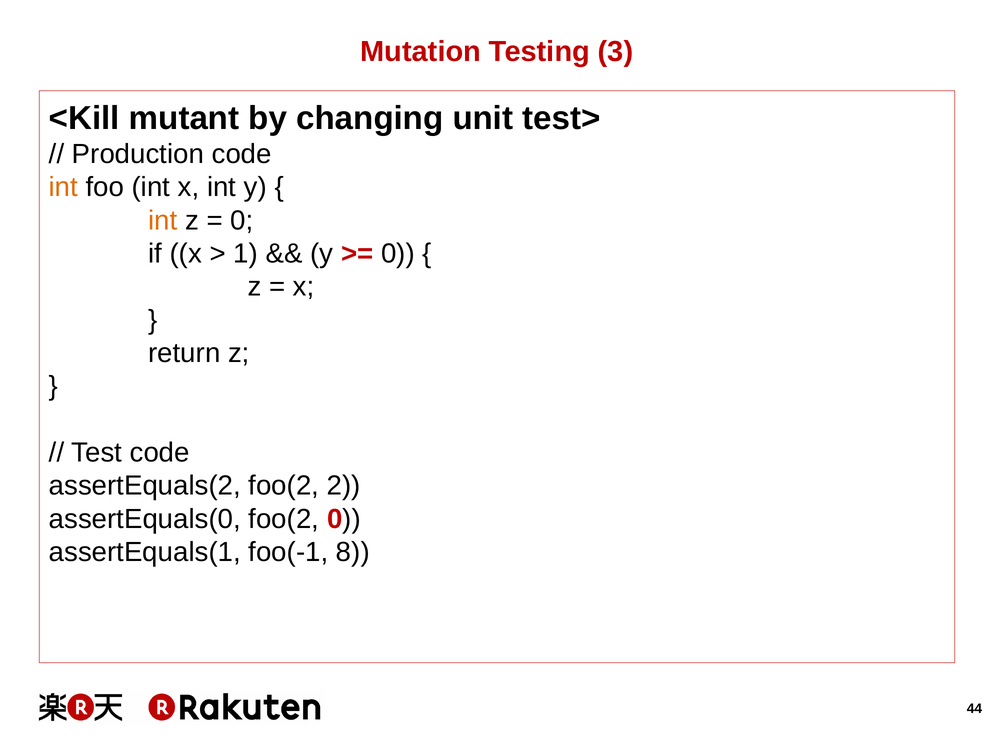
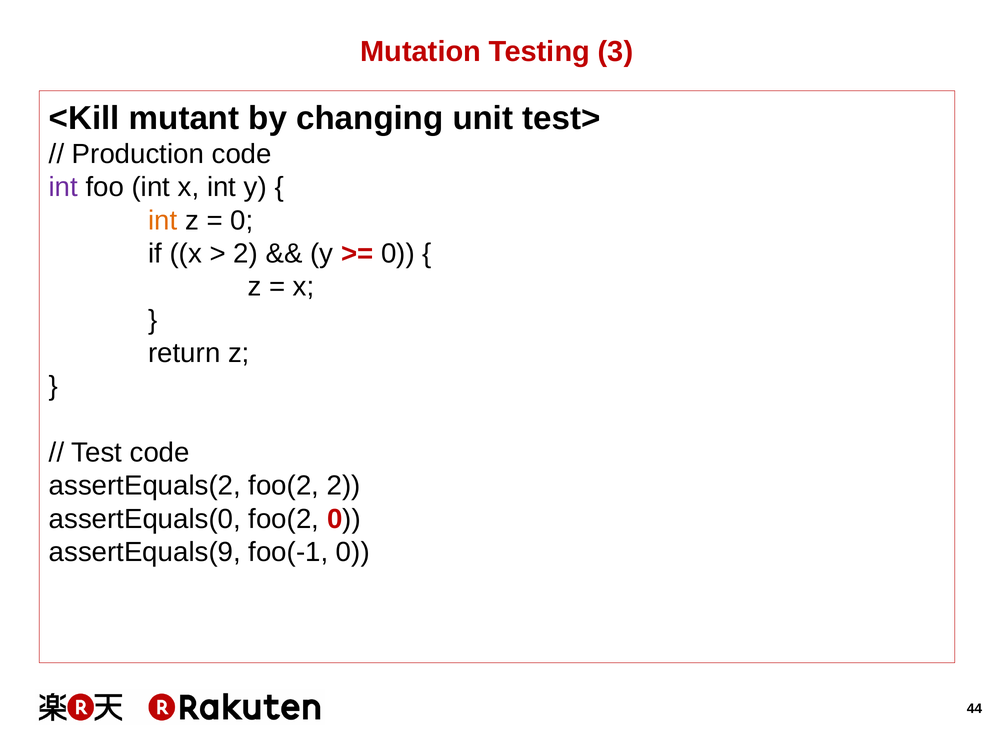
int at (63, 187) colour: orange -> purple
1 at (246, 254): 1 -> 2
assertEquals(1: assertEquals(1 -> assertEquals(9
foo(-1 8: 8 -> 0
